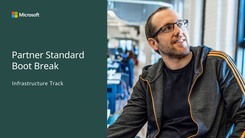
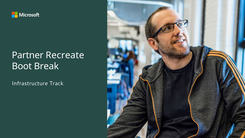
Standard: Standard -> Recreate
